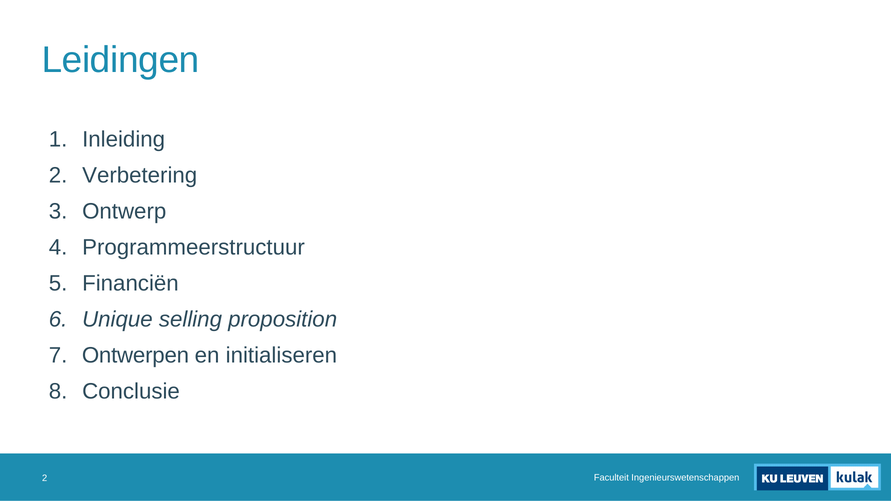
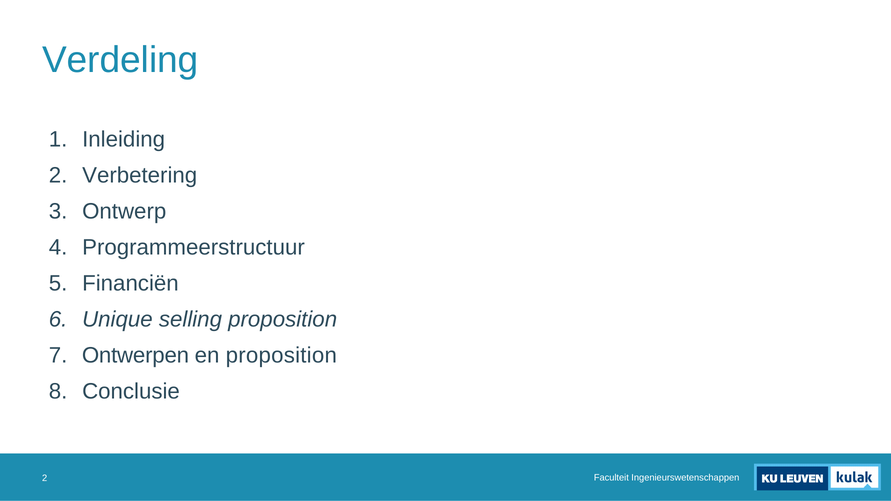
Leidingen: Leidingen -> Verdeling
en initialiseren: initialiseren -> proposition
